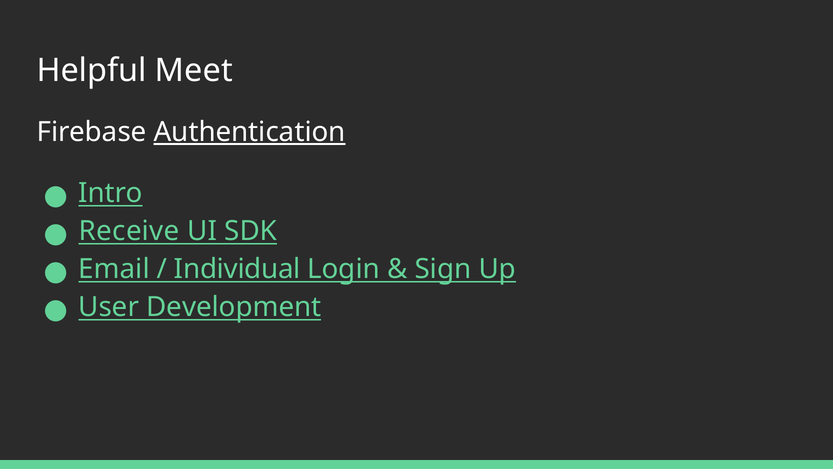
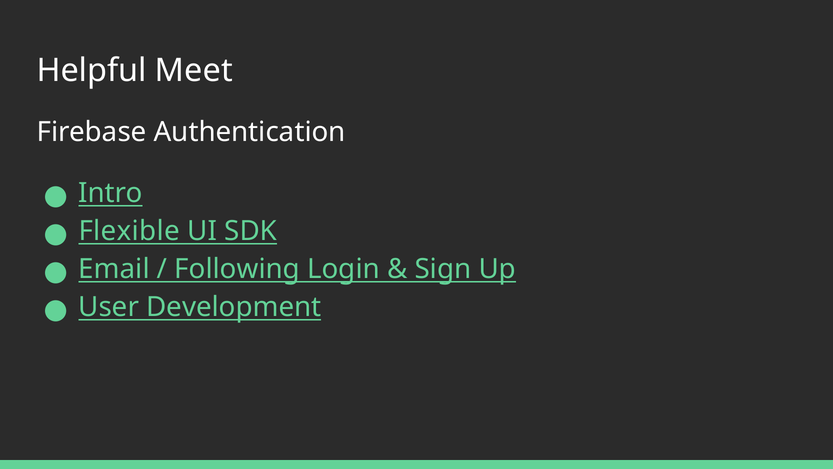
Authentication underline: present -> none
Receive: Receive -> Flexible
Individual: Individual -> Following
